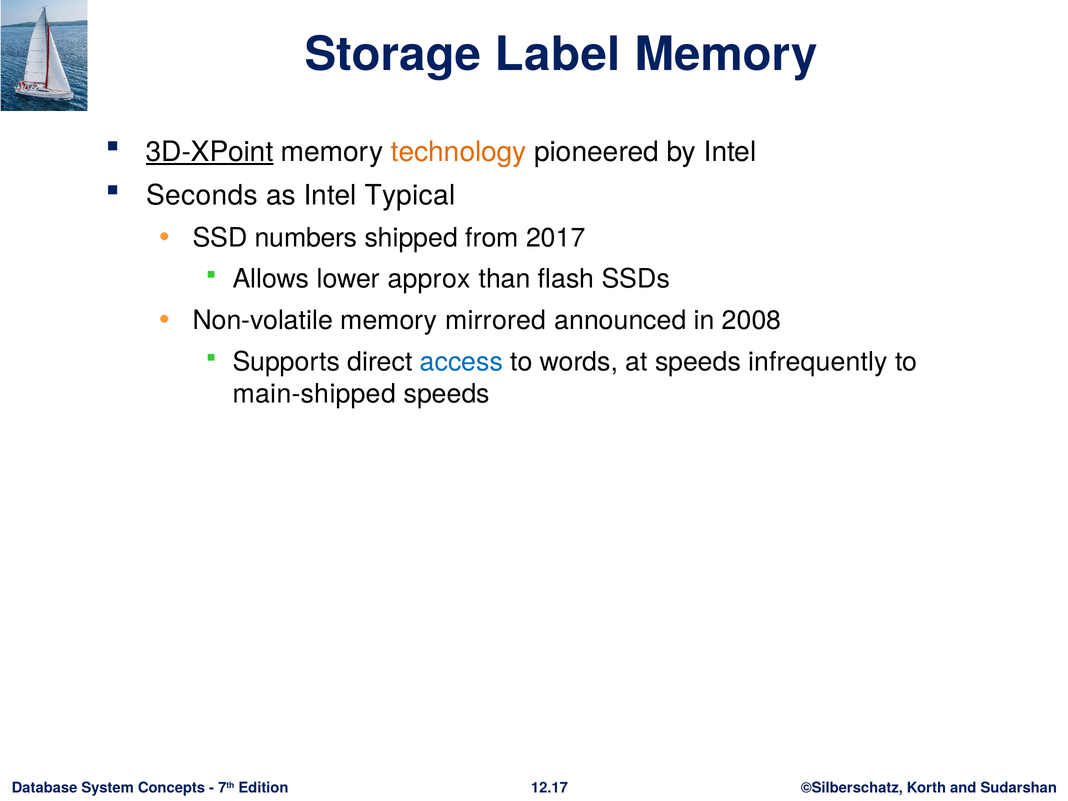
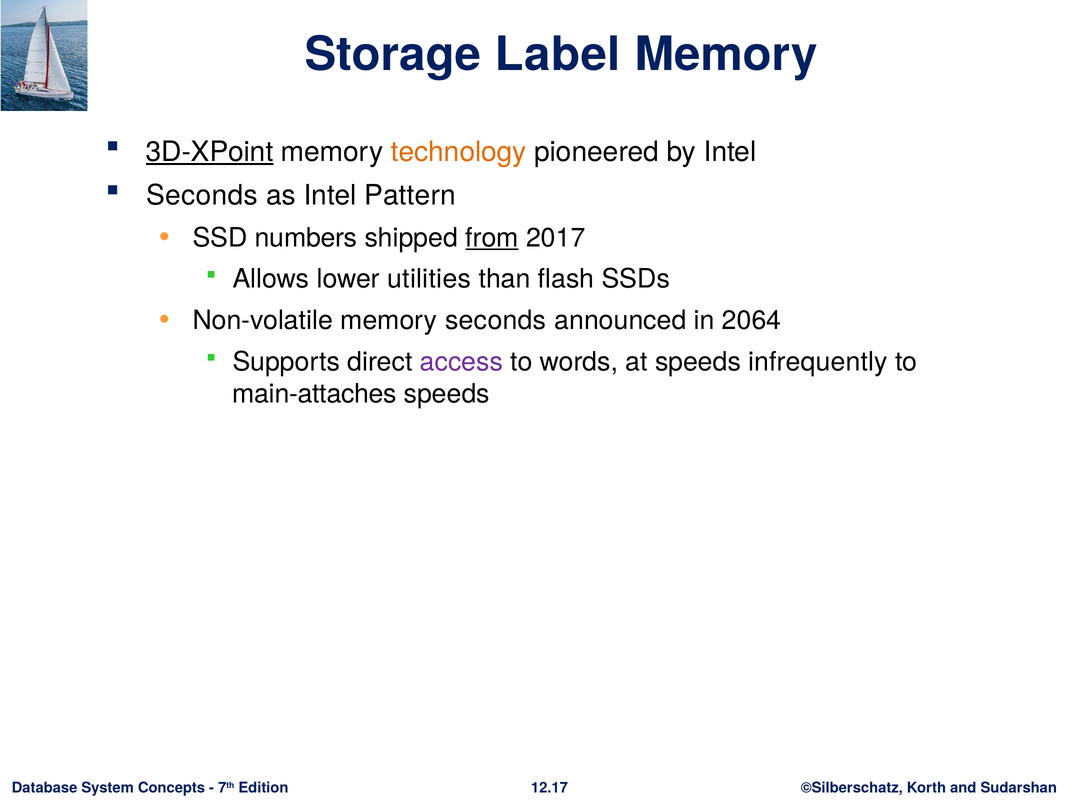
Typical: Typical -> Pattern
from underline: none -> present
approx: approx -> utilities
memory mirrored: mirrored -> seconds
2008: 2008 -> 2064
access colour: blue -> purple
main-shipped: main-shipped -> main-attaches
